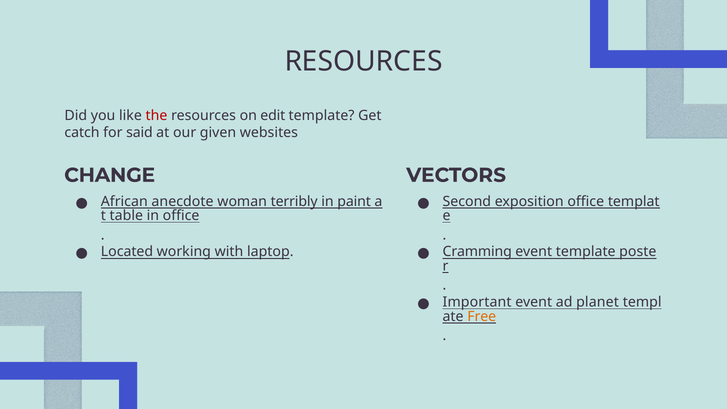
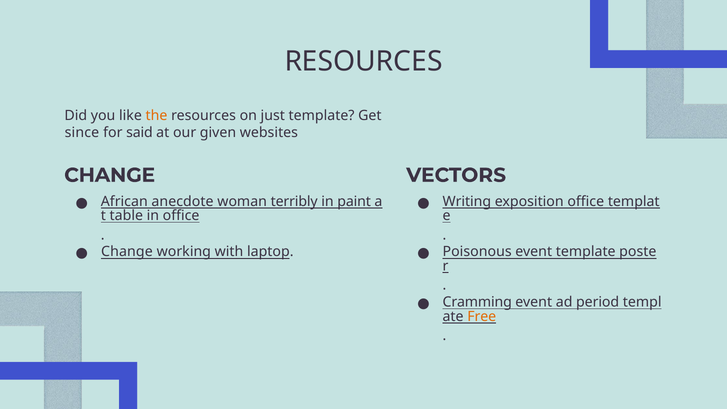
the colour: red -> orange
edit: edit -> just
catch: catch -> since
Second: Second -> Writing
Located at (127, 252): Located -> Change
Cramming: Cramming -> Poisonous
Important: Important -> Cramming
planet: planet -> period
